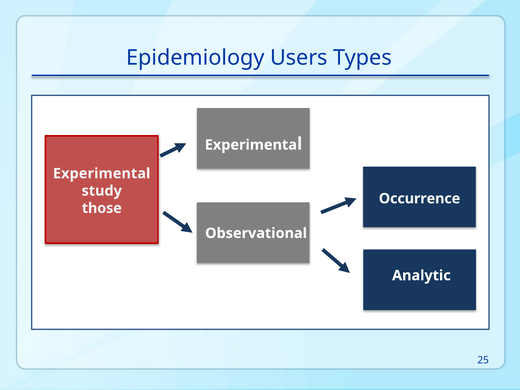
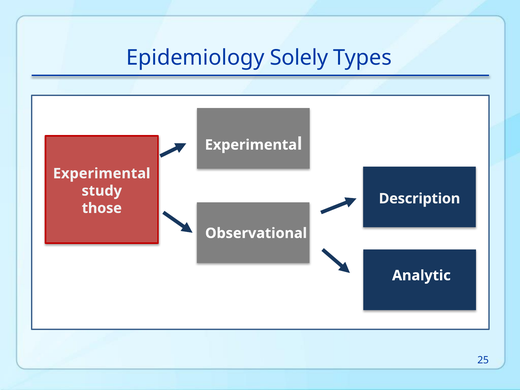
Users: Users -> Solely
Occurrence: Occurrence -> Description
